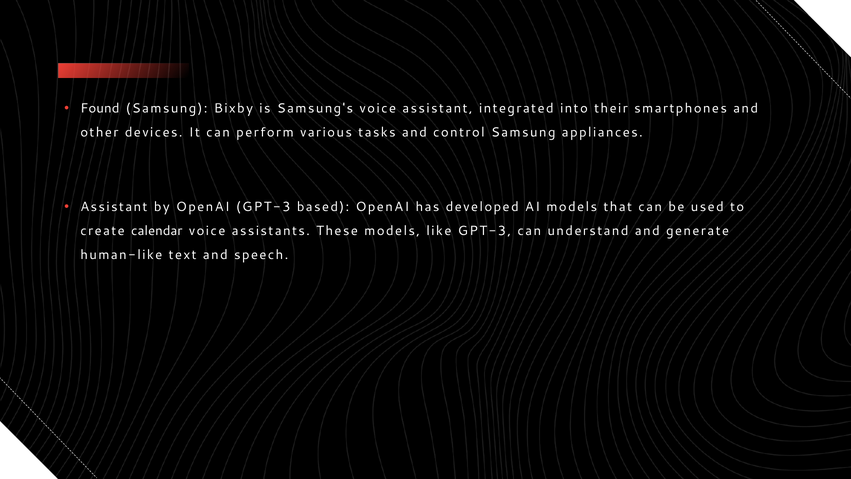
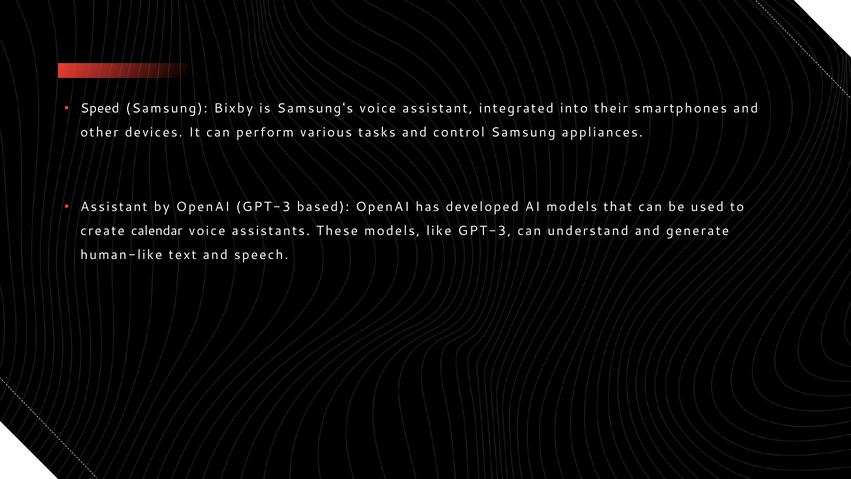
Found: Found -> Speed
